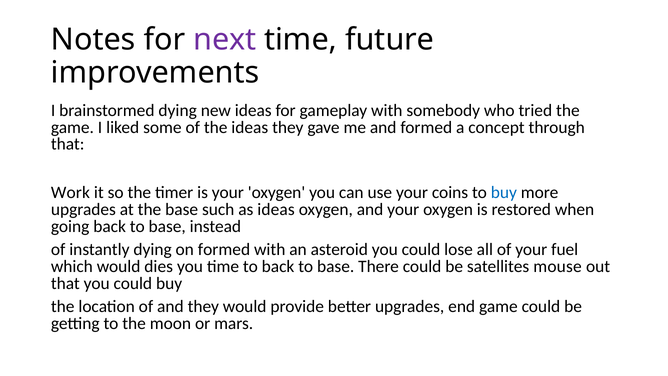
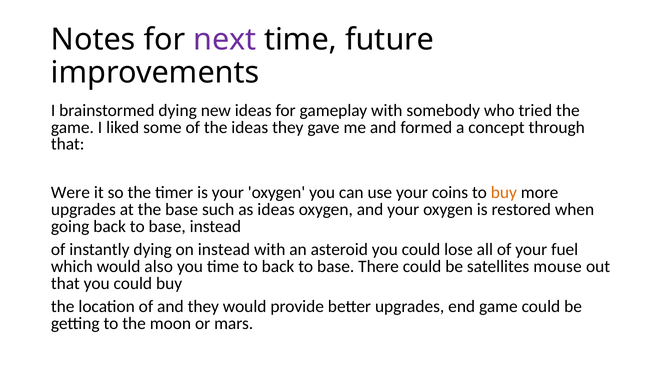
Work: Work -> Were
buy at (504, 192) colour: blue -> orange
on formed: formed -> instead
dies: dies -> also
